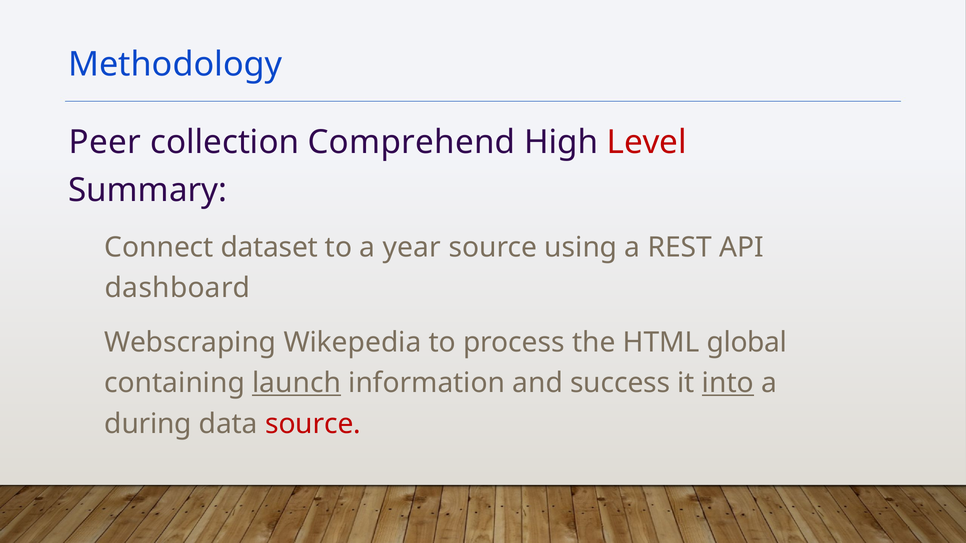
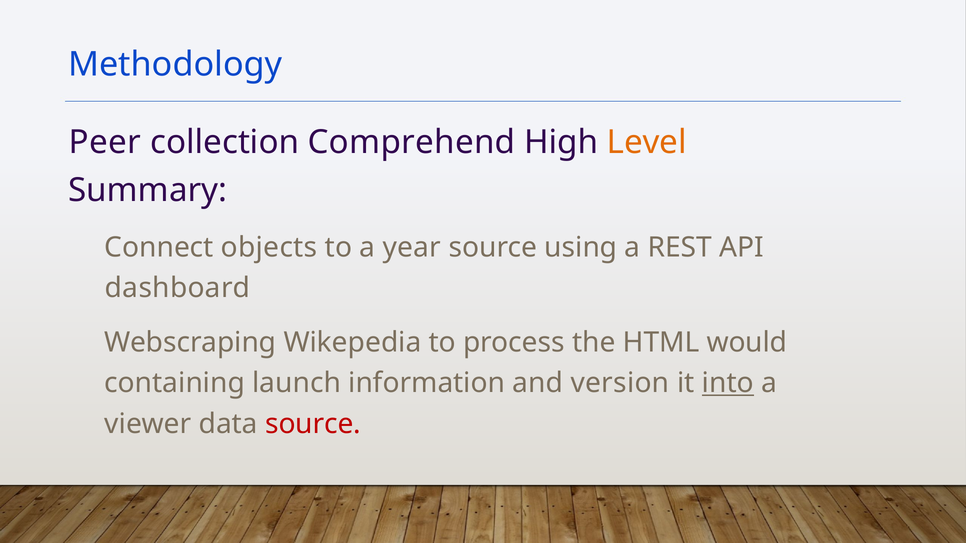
Level colour: red -> orange
dataset: dataset -> objects
global: global -> would
launch underline: present -> none
success: success -> version
during: during -> viewer
